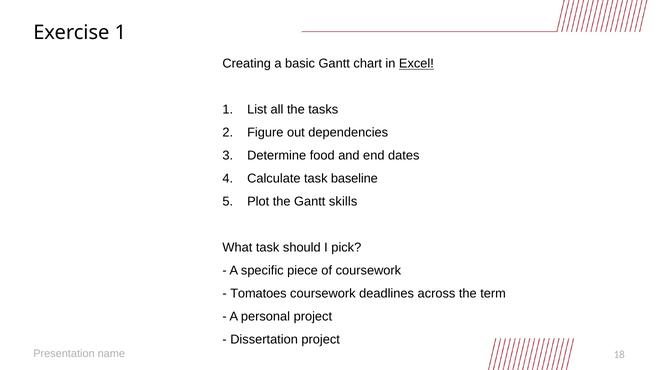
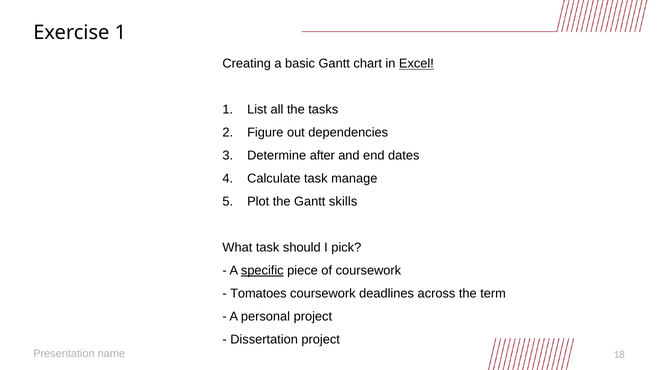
food: food -> after
baseline: baseline -> manage
specific underline: none -> present
